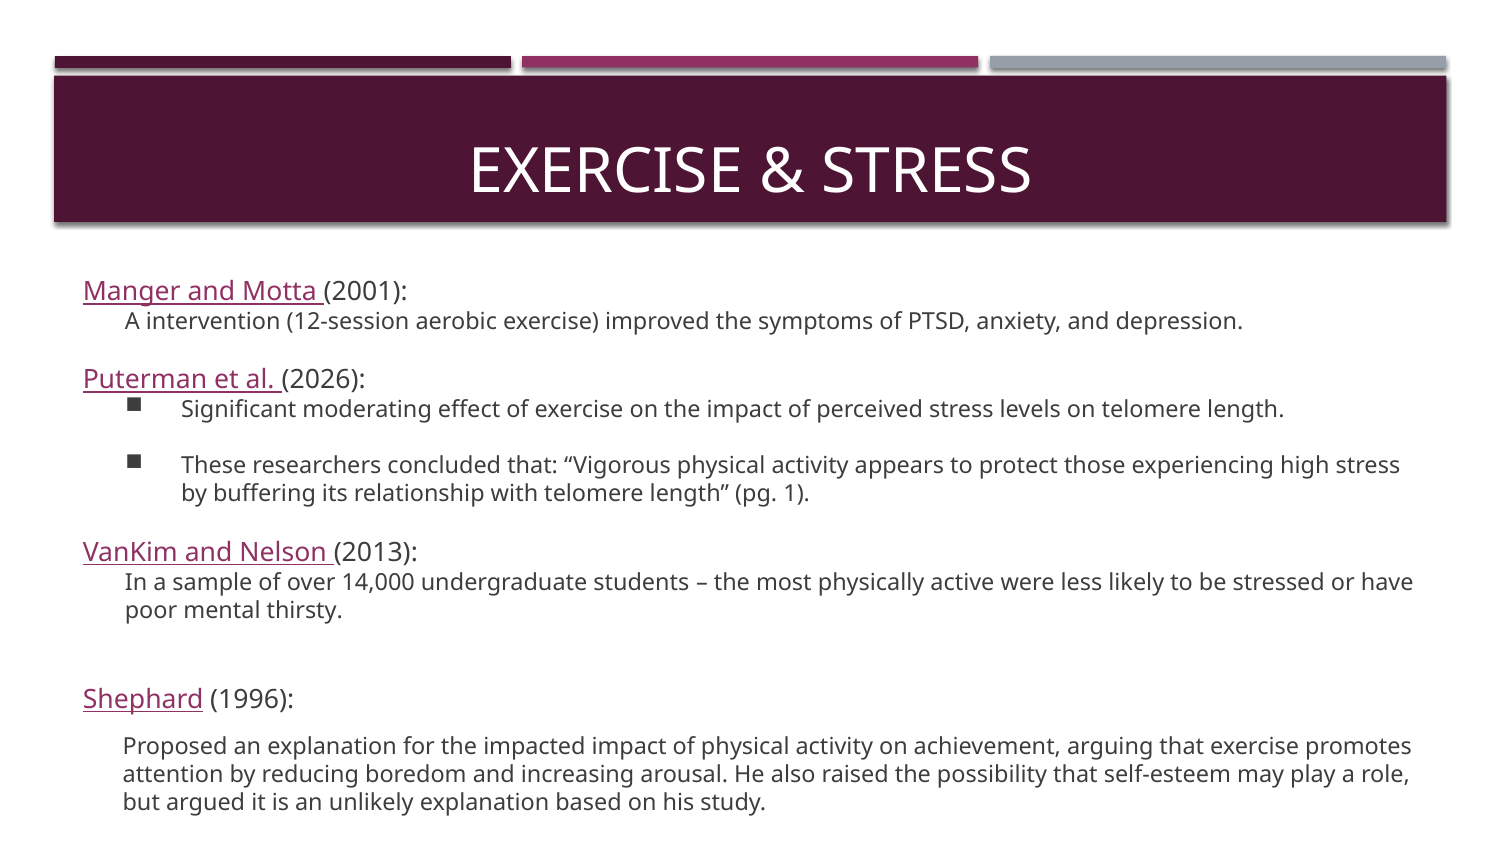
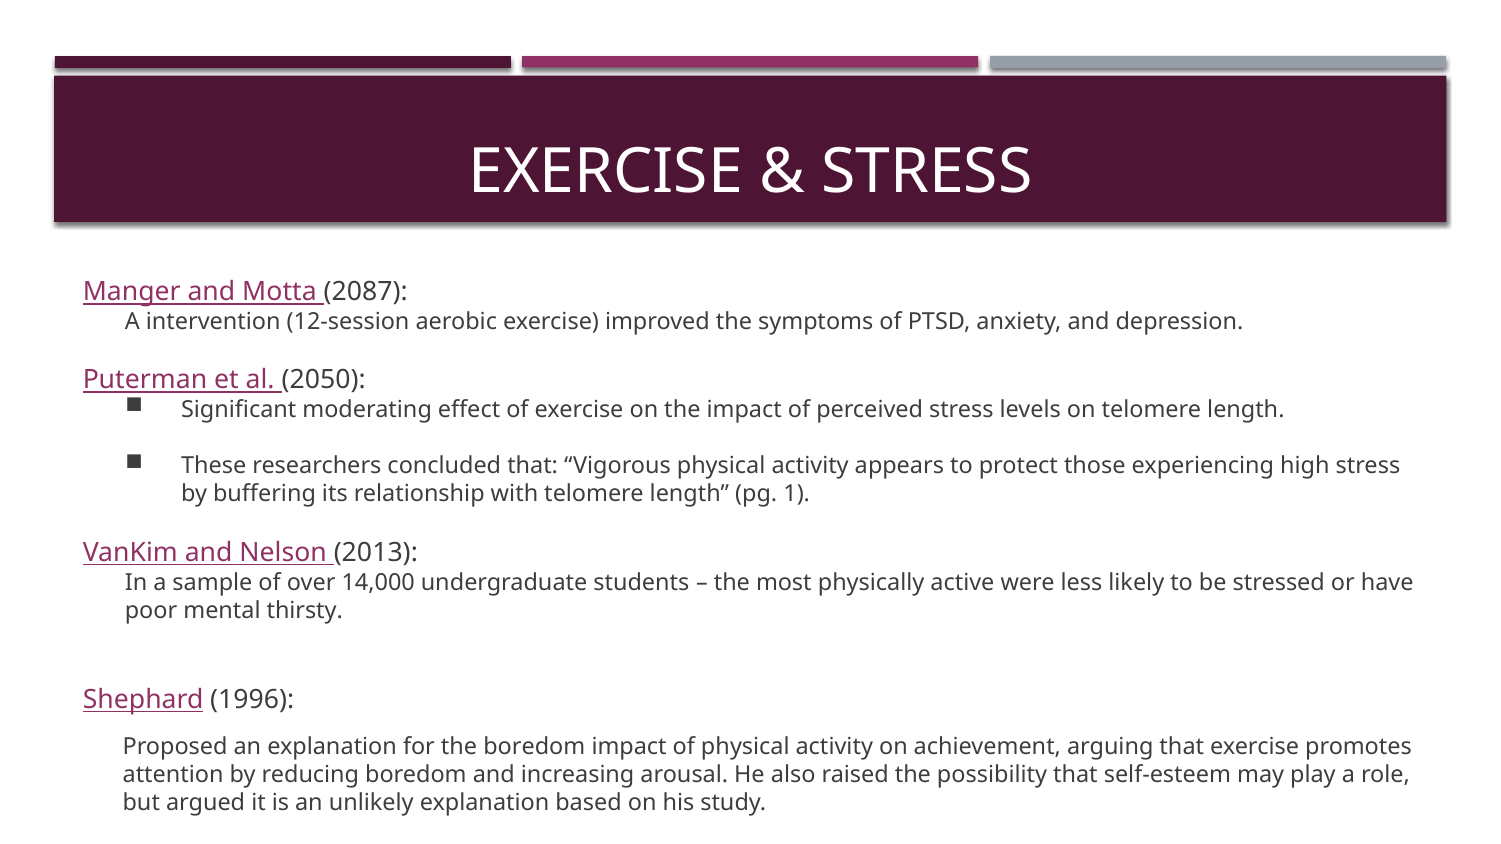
2001: 2001 -> 2087
2026: 2026 -> 2050
the impacted: impacted -> boredom
